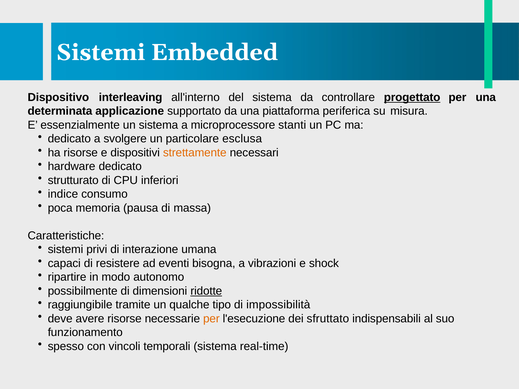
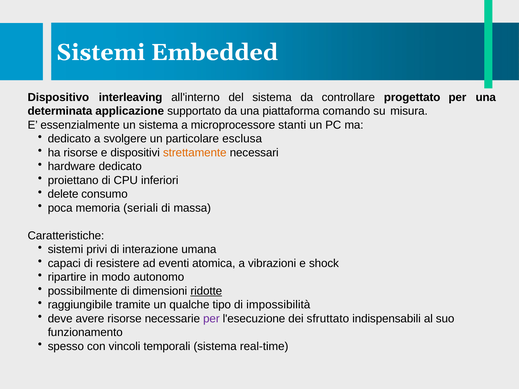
progettato underline: present -> none
periferica: periferica -> comando
strutturato: strutturato -> proiettano
indice: indice -> delete
pausa: pausa -> seriali
bisogna: bisogna -> atomica
per at (211, 319) colour: orange -> purple
